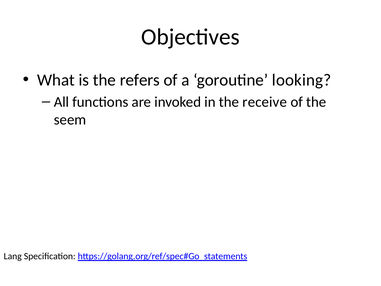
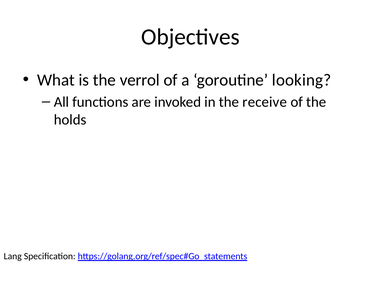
refers: refers -> verrol
seem: seem -> holds
